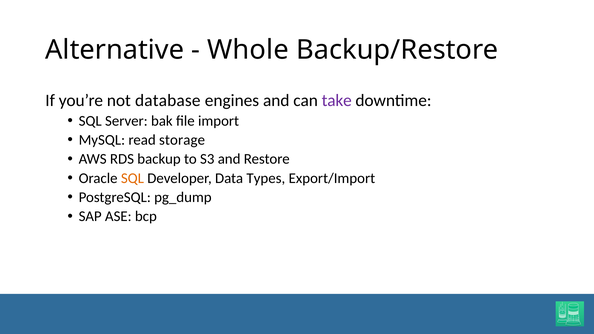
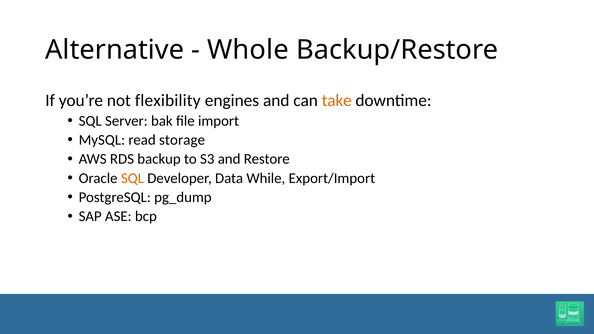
database: database -> flexibility
take colour: purple -> orange
Types: Types -> While
